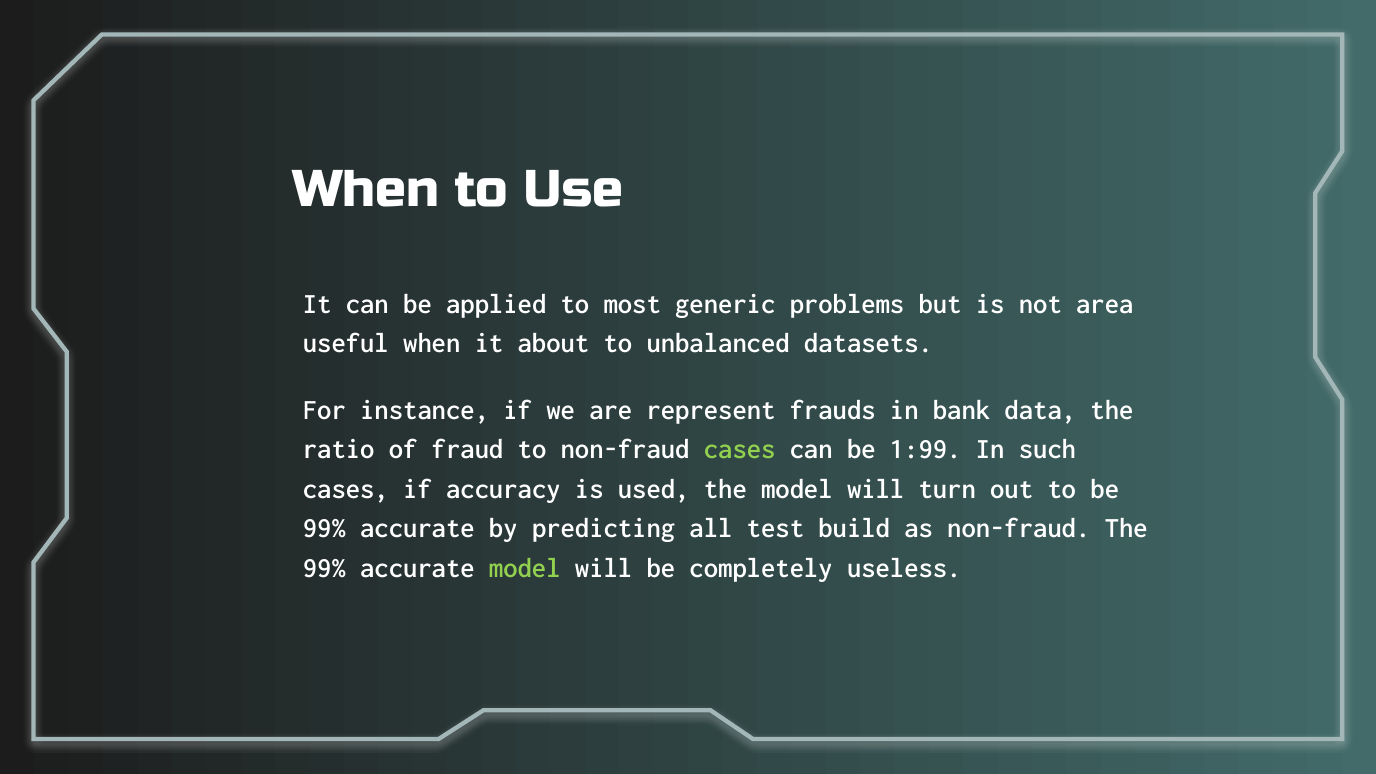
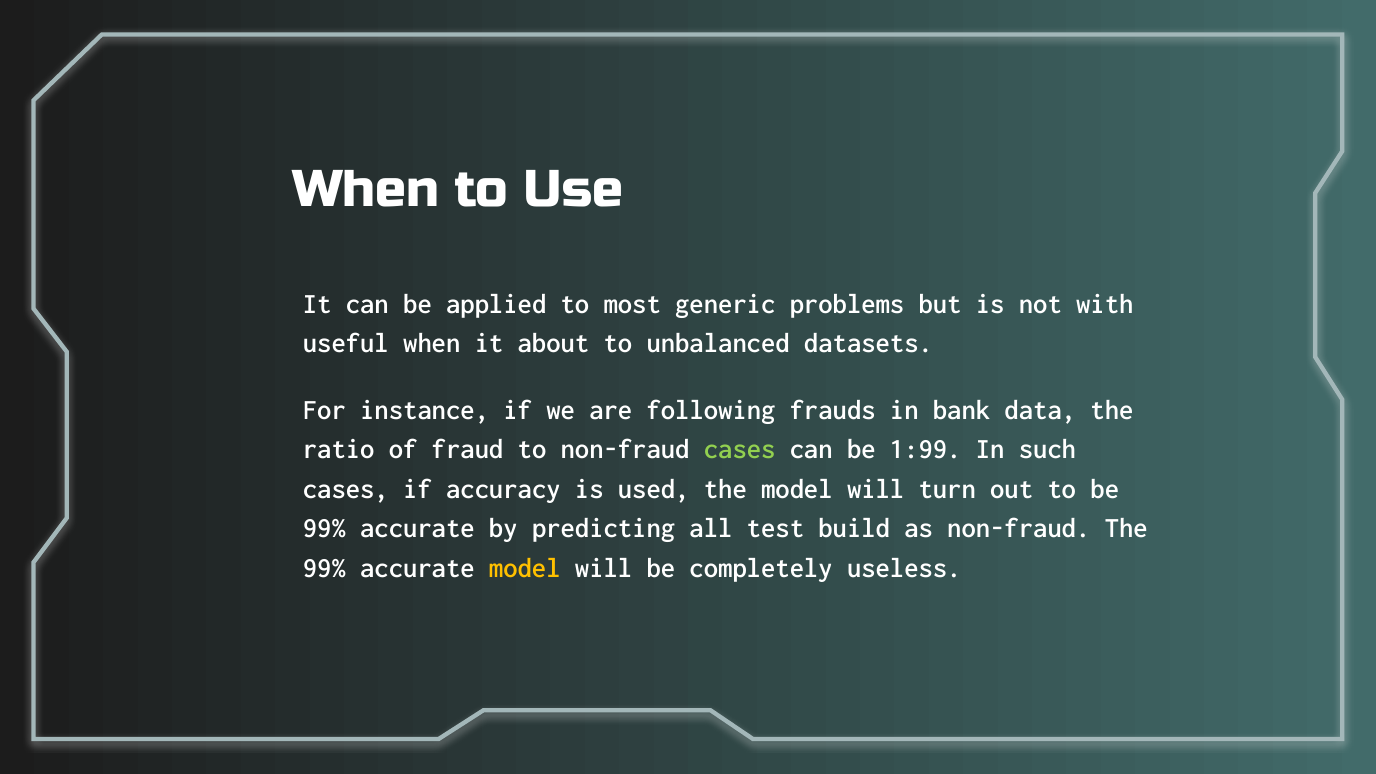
area: area -> with
represent: represent -> following
model at (525, 568) colour: light green -> yellow
